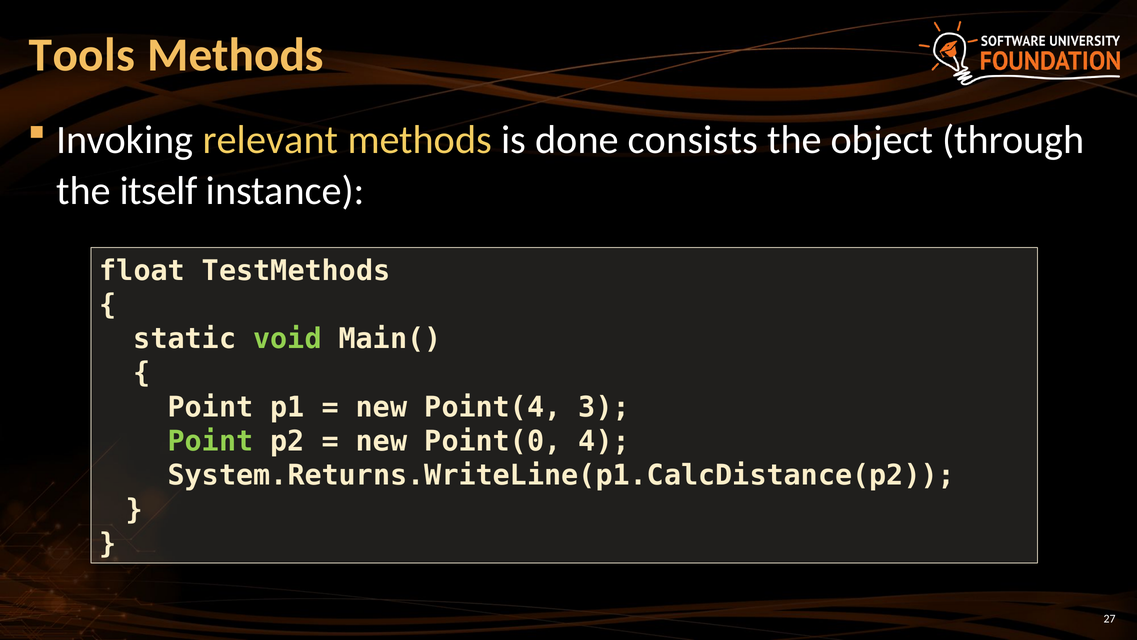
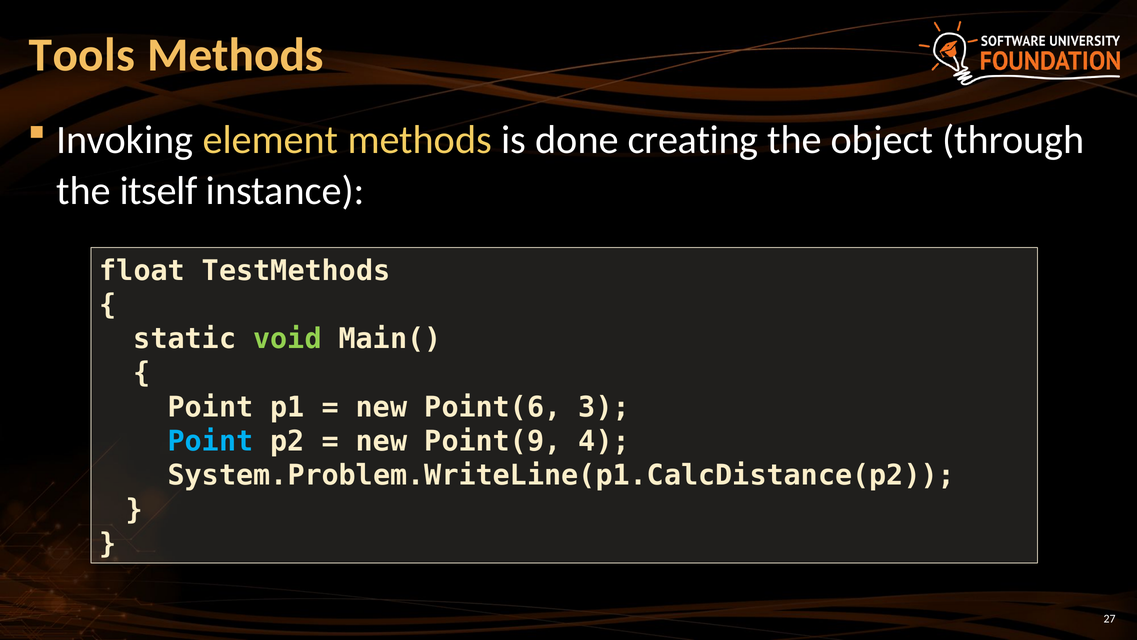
relevant: relevant -> element
consists: consists -> creating
Point(4: Point(4 -> Point(6
Point at (210, 441) colour: light green -> light blue
Point(0: Point(0 -> Point(9
System.Returns.WriteLine(p1.CalcDistance(p2: System.Returns.WriteLine(p1.CalcDistance(p2 -> System.Problem.WriteLine(p1.CalcDistance(p2
